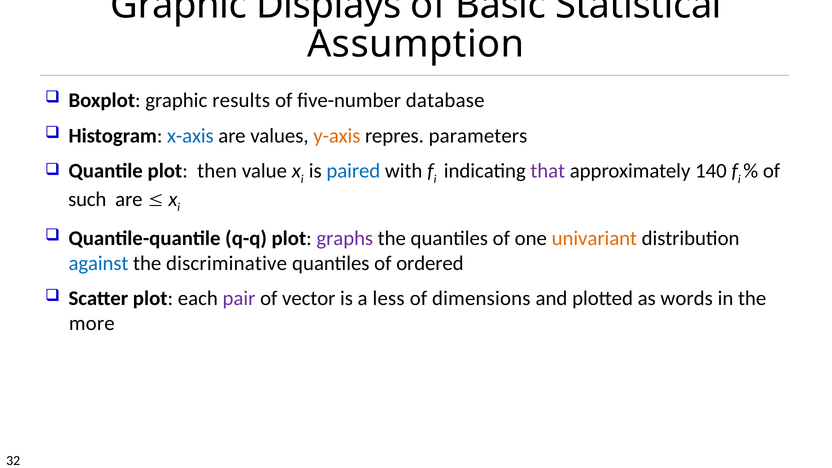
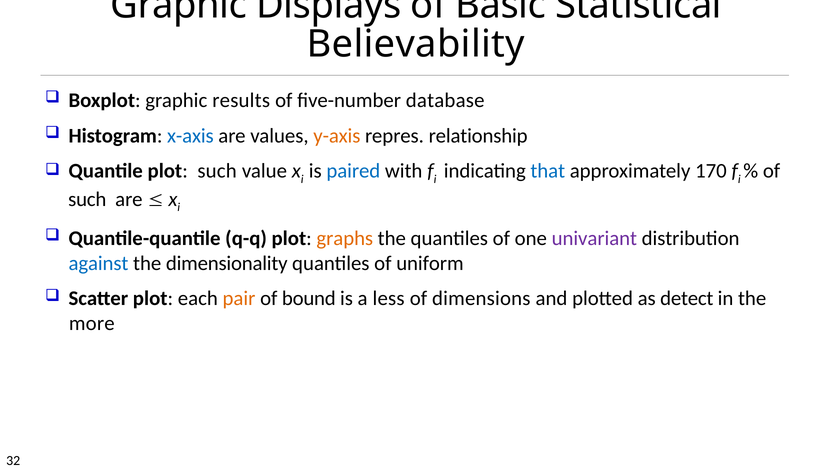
Assumption: Assumption -> Believability
parameters: parameters -> relationship
plot then: then -> such
that colour: purple -> blue
140: 140 -> 170
graphs colour: purple -> orange
univariant colour: orange -> purple
discriminative: discriminative -> dimensionality
ordered: ordered -> uniform
pair colour: purple -> orange
vector: vector -> bound
words: words -> detect
